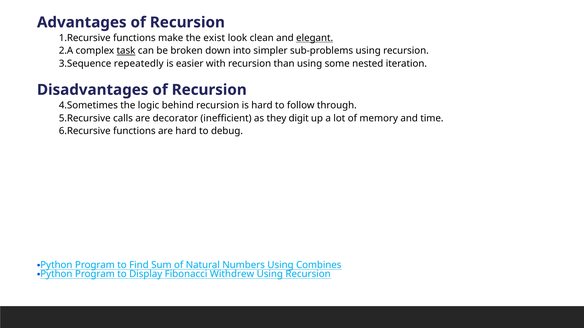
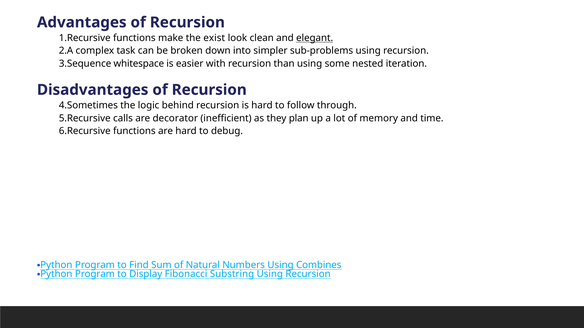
task underline: present -> none
repeatedly: repeatedly -> whitespace
digit: digit -> plan
Withdrew: Withdrew -> Substring
